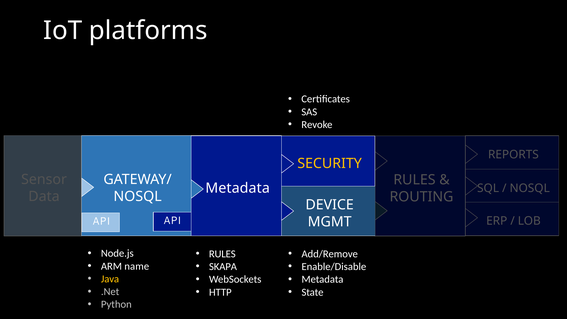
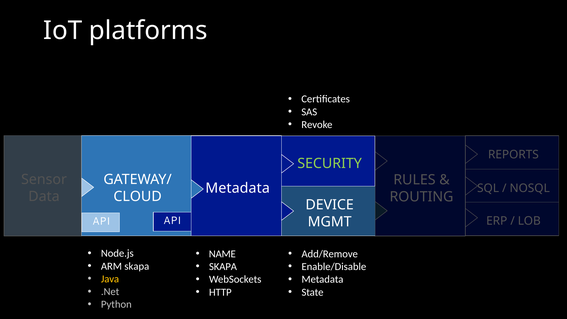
SECURITY colour: yellow -> light green
NOSQL at (138, 197): NOSQL -> CLOUD
RULES at (222, 254): RULES -> NAME
ARM name: name -> skapa
